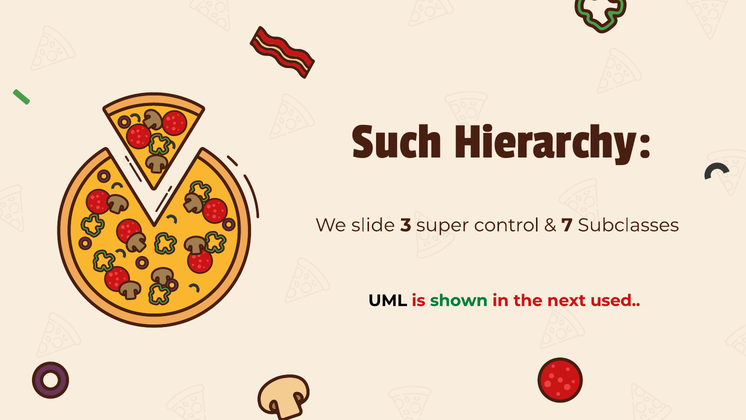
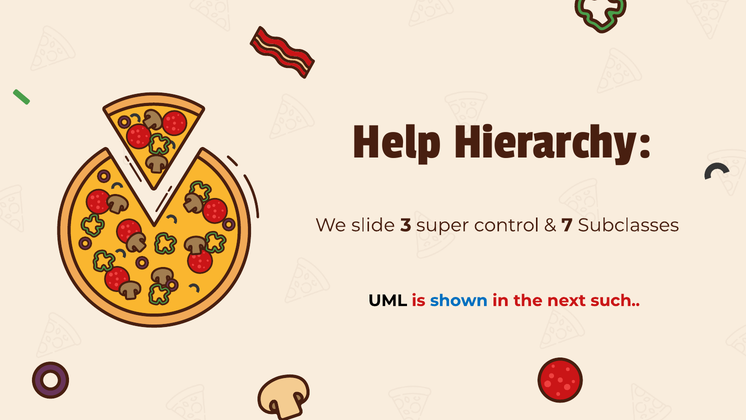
Such: Such -> Help
shown colour: green -> blue
used: used -> such
